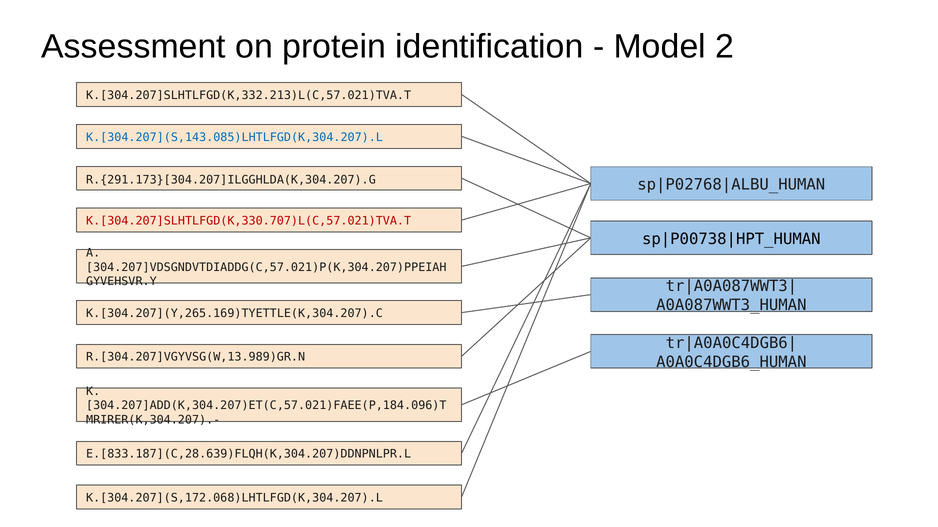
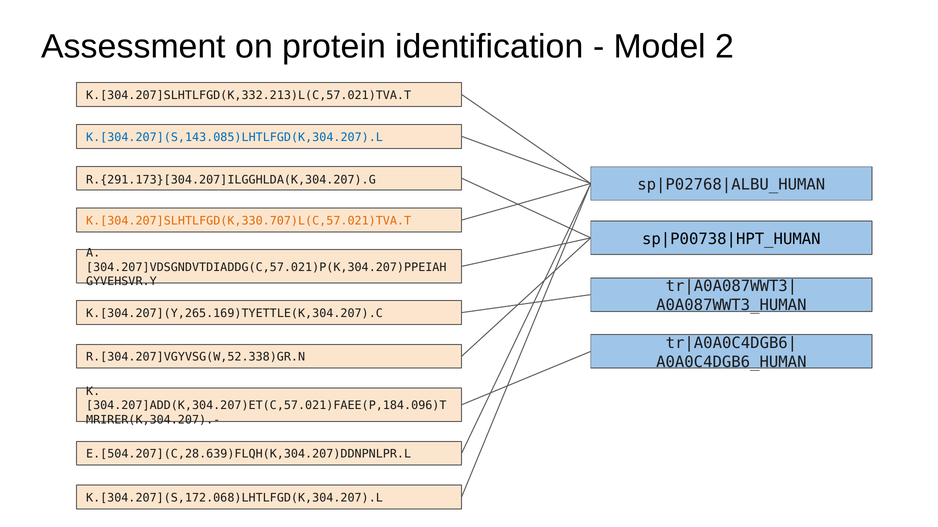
K.[304.207]SLHTLFGD(K,330.707)L(C,57.021)TVA.T colour: red -> orange
R.[304.207]VGYVSG(W,13.989)GR.N: R.[304.207]VGYVSG(W,13.989)GR.N -> R.[304.207]VGYVSG(W,52.338)GR.N
E.[833.187](C,28.639)FLQH(K,304.207)DDNPNLPR.L: E.[833.187](C,28.639)FLQH(K,304.207)DDNPNLPR.L -> E.[504.207](C,28.639)FLQH(K,304.207)DDNPNLPR.L
